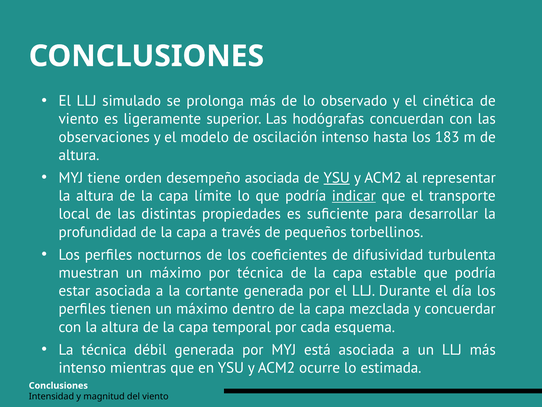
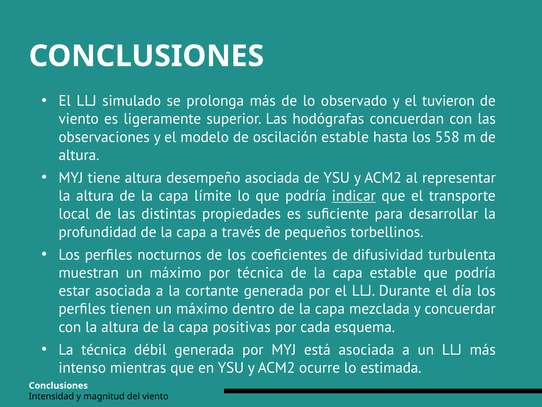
cinética: cinética -> tuvieron
oscilación intenso: intenso -> estable
183: 183 -> 558
tiene orden: orden -> altura
YSU at (337, 178) underline: present -> none
temporal: temporal -> positivas
